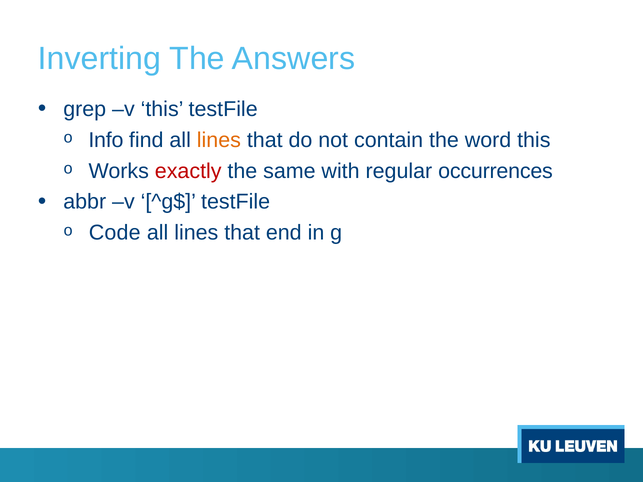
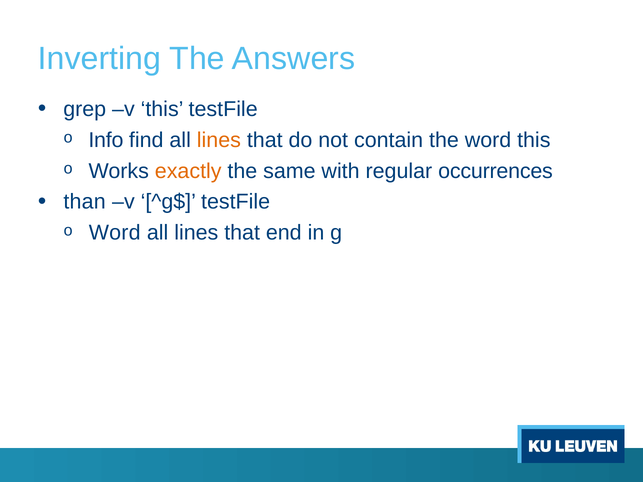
exactly colour: red -> orange
abbr: abbr -> than
Code at (115, 233): Code -> Word
